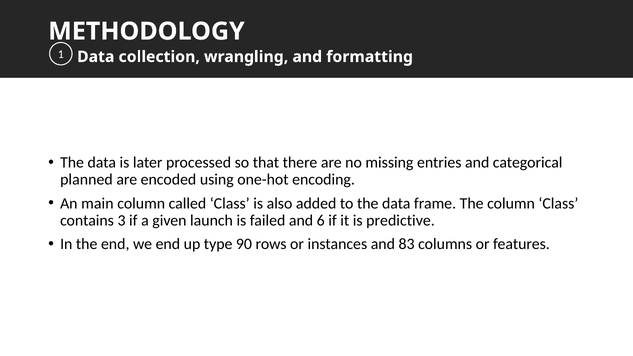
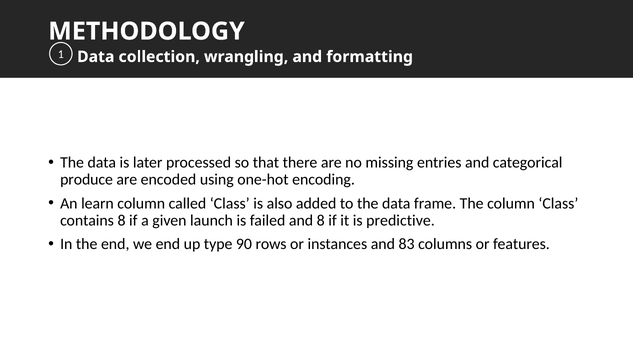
planned: planned -> produce
main: main -> learn
contains 3: 3 -> 8
and 6: 6 -> 8
